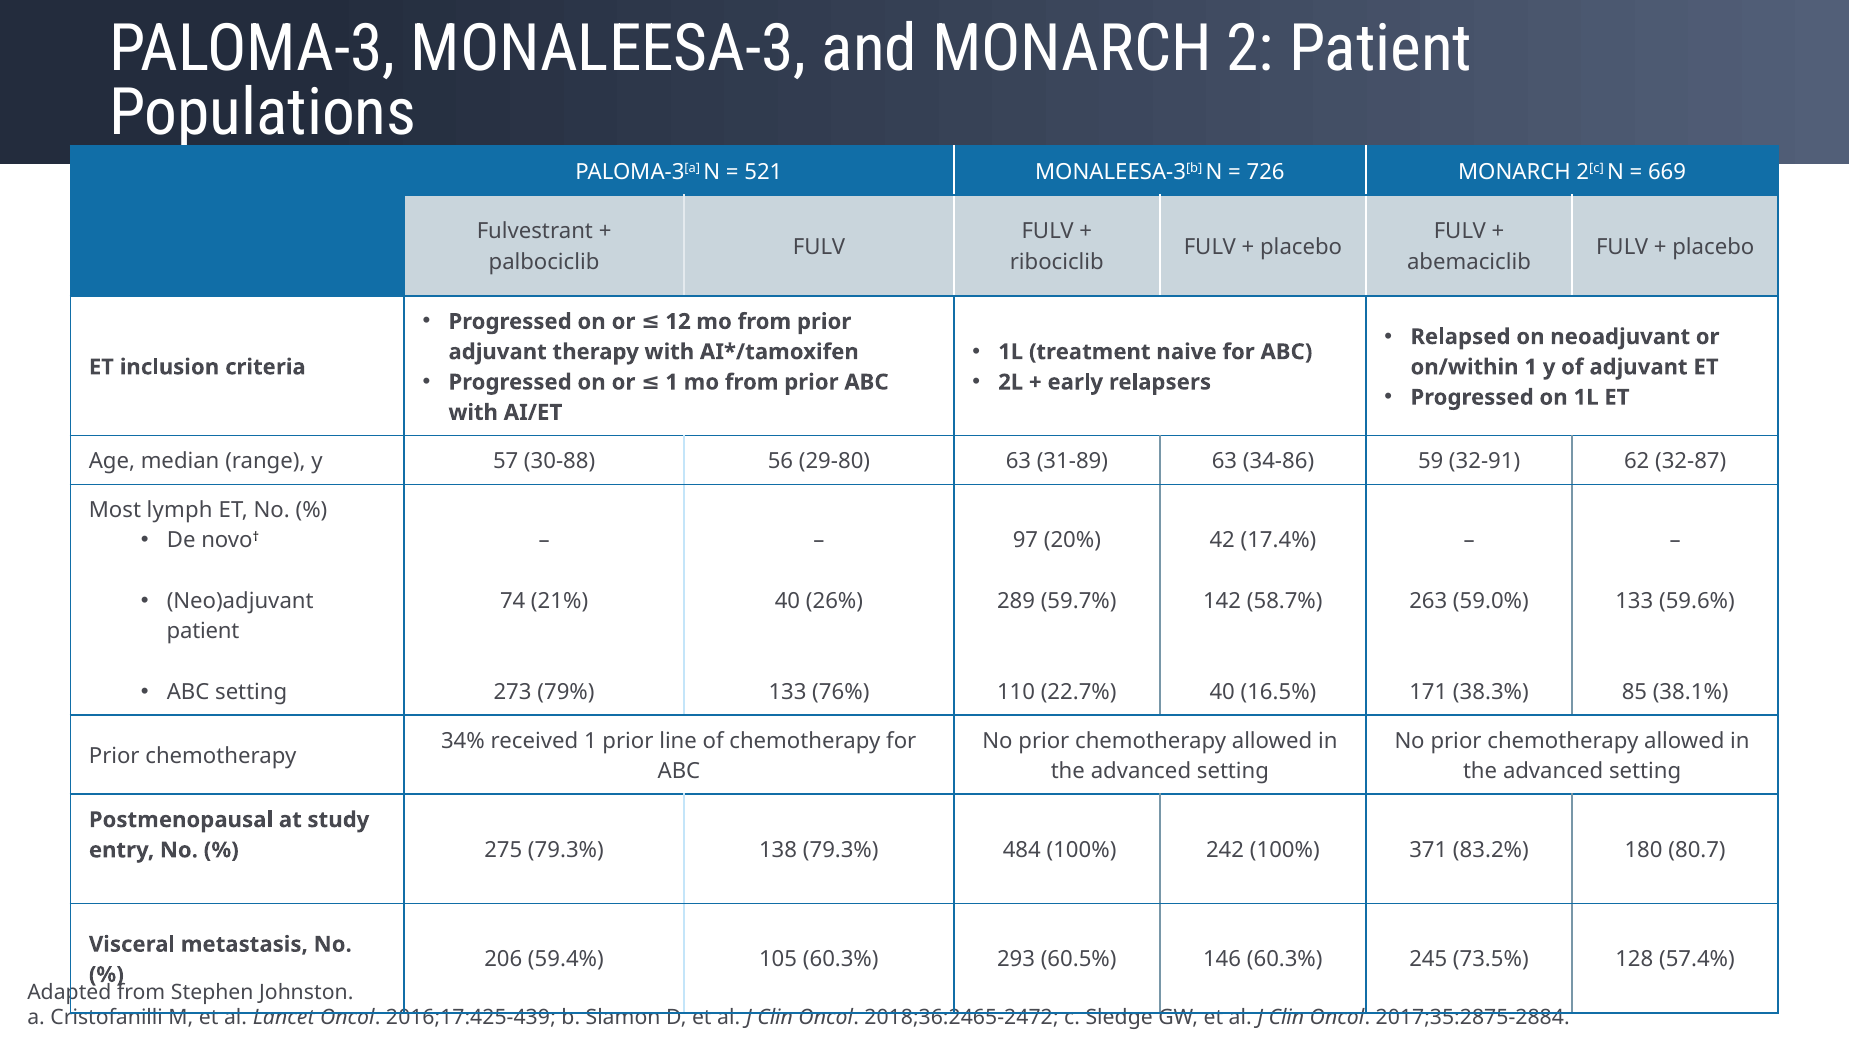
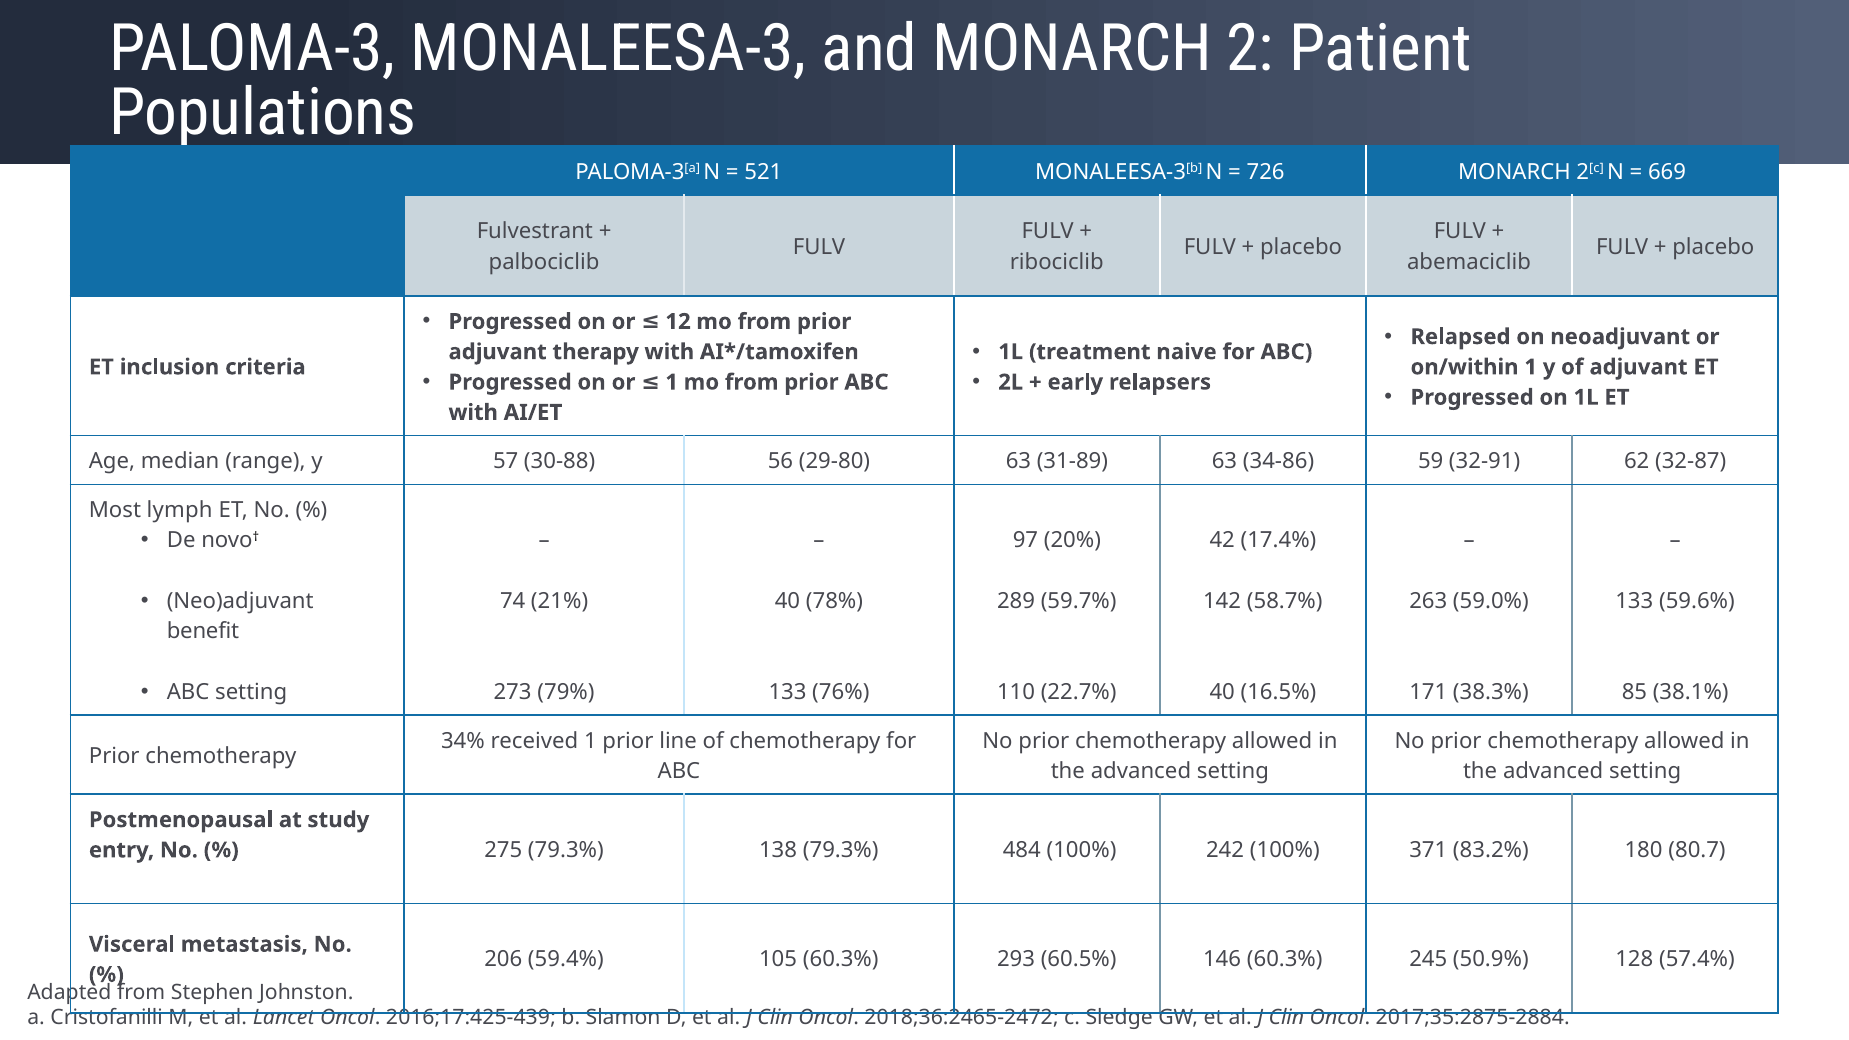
26%: 26% -> 78%
patient at (203, 631): patient -> benefit
73.5%: 73.5% -> 50.9%
